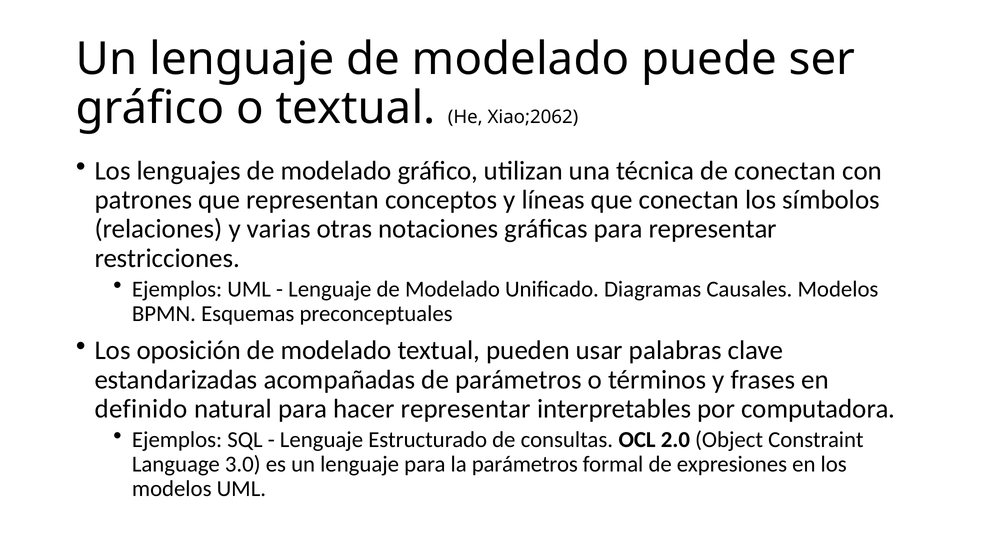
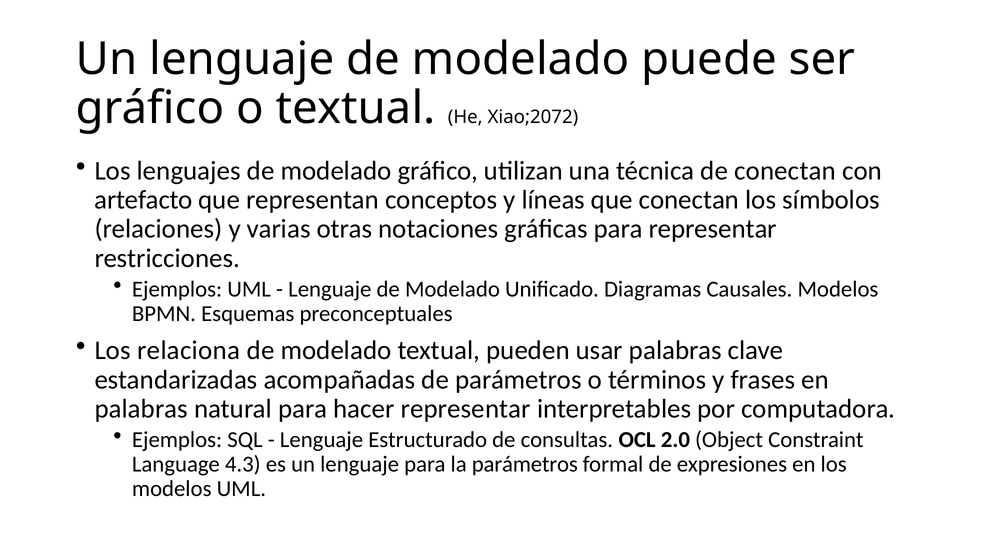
Xiao;2062: Xiao;2062 -> Xiao;2072
patrones: patrones -> artefacto
oposición: oposición -> relaciona
definido at (141, 409): definido -> palabras
3.0: 3.0 -> 4.3
